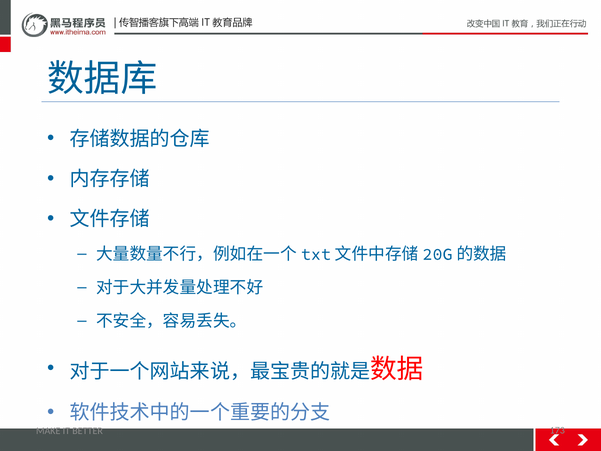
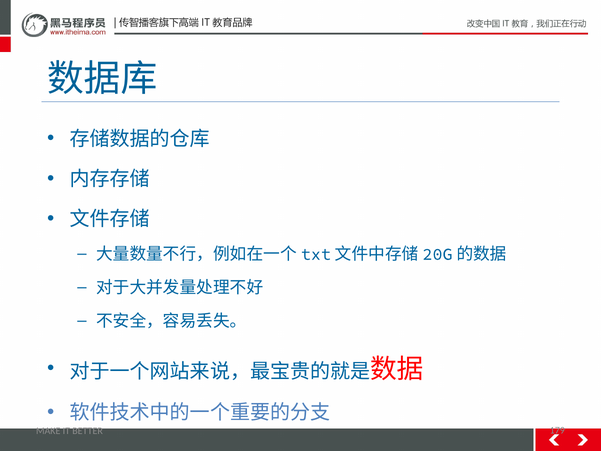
173: 173 -> 179
